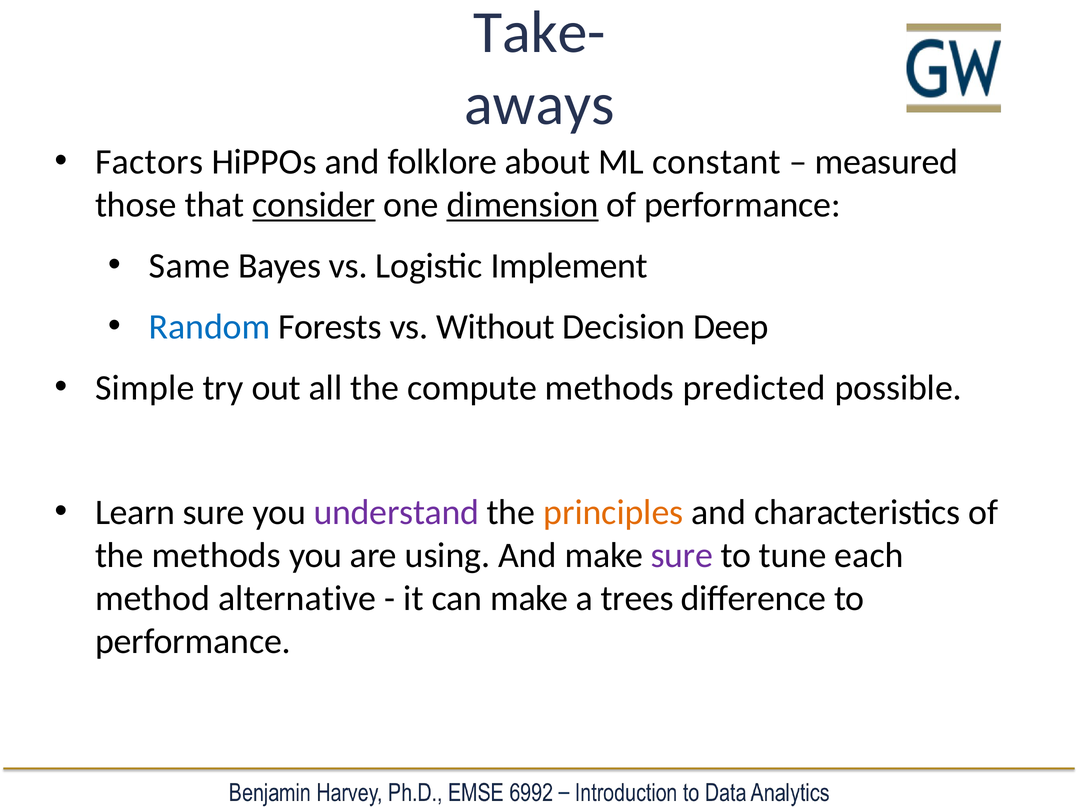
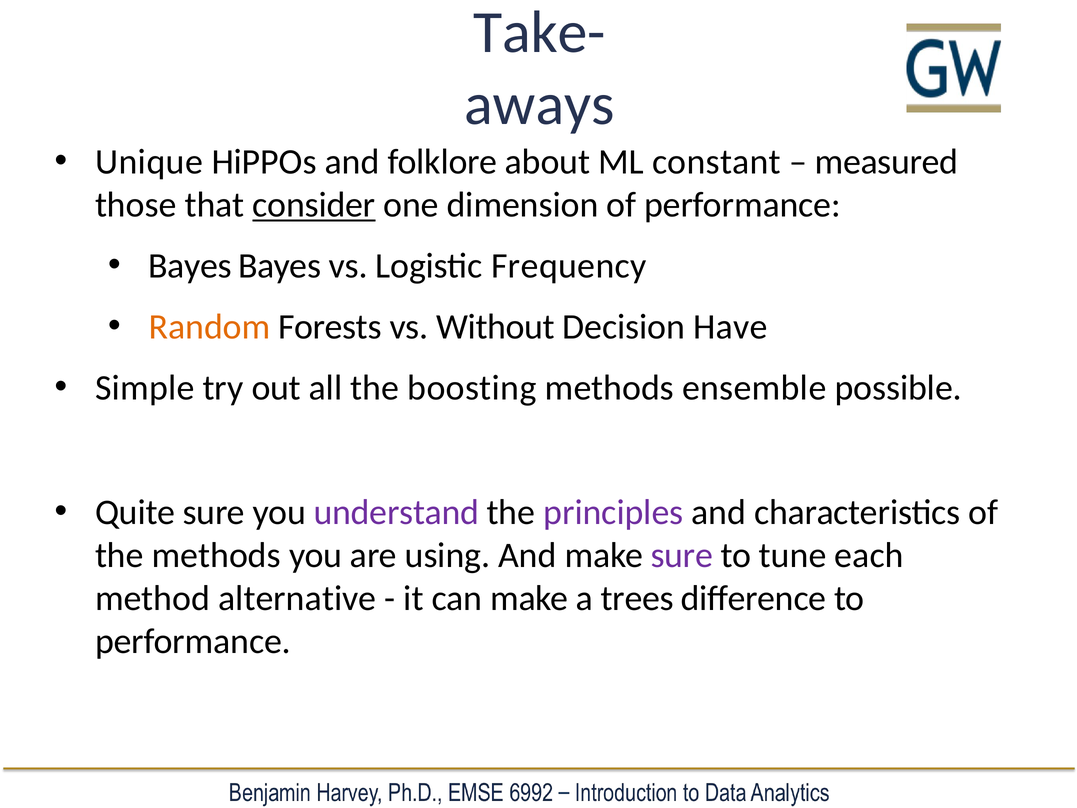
Factors: Factors -> Unique
dimension underline: present -> none
Same at (190, 266): Same -> Bayes
Implement: Implement -> Frequency
Random colour: blue -> orange
Deep: Deep -> Have
compute: compute -> boosting
predicted: predicted -> ensemble
Learn: Learn -> Quite
principles colour: orange -> purple
